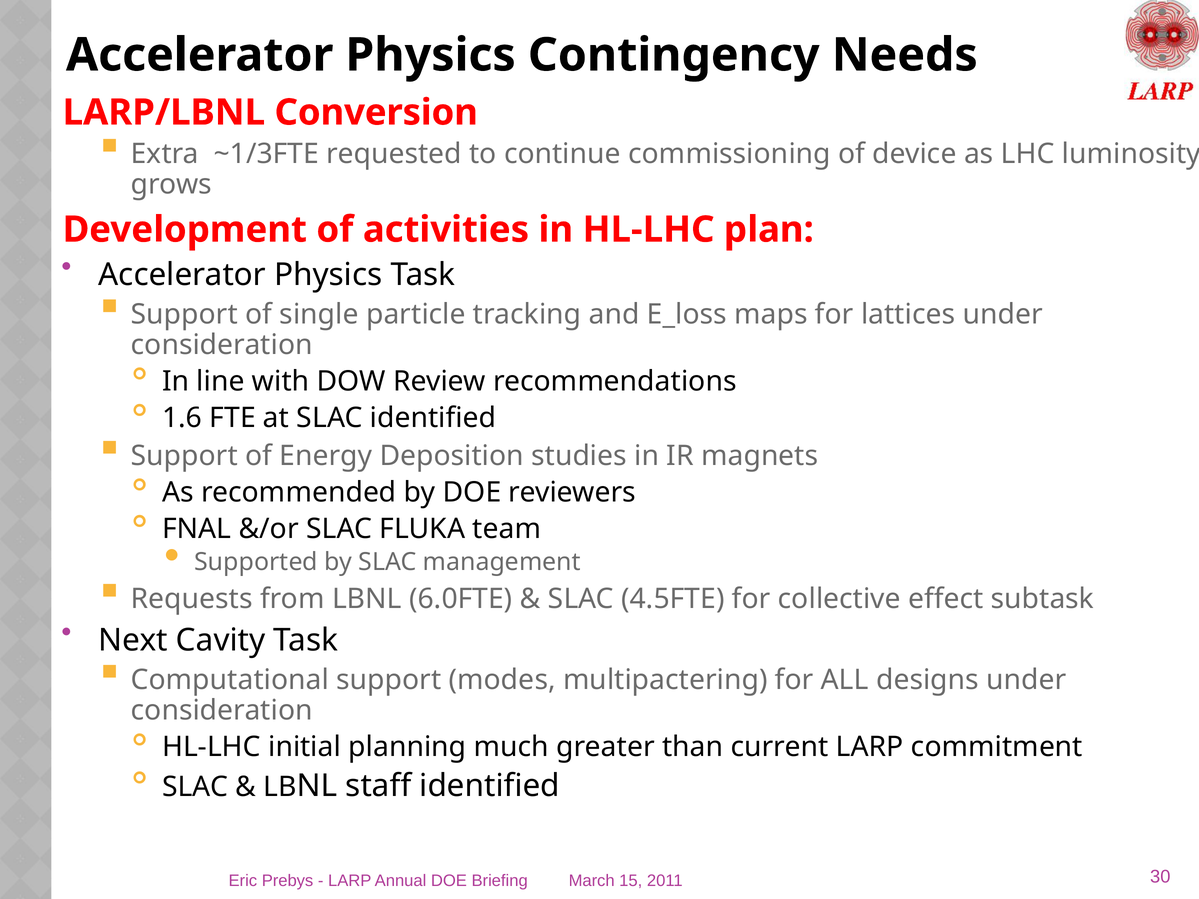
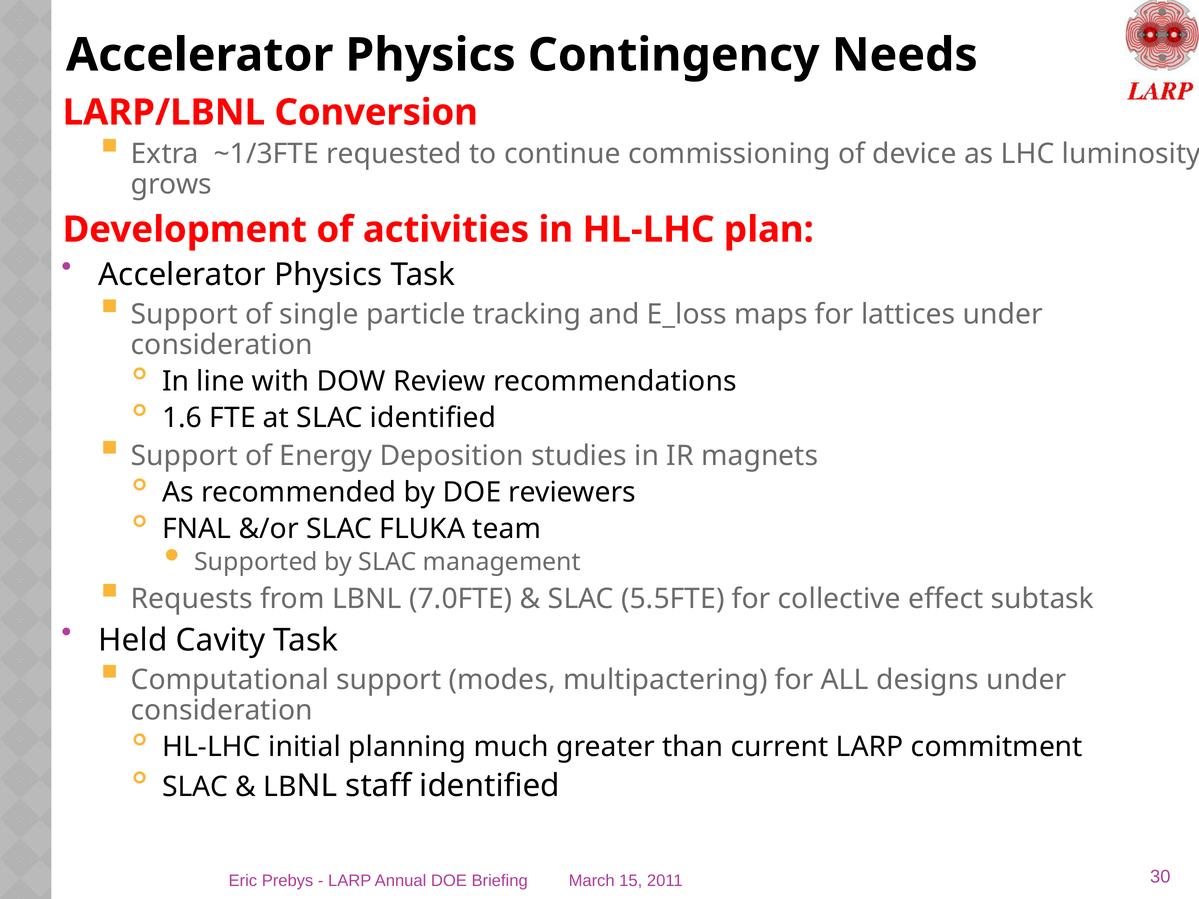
6.0FTE: 6.0FTE -> 7.0FTE
4.5FTE: 4.5FTE -> 5.5FTE
Next: Next -> Held
